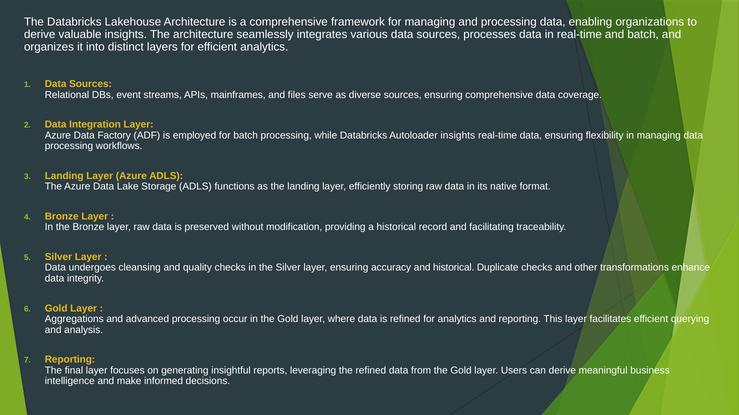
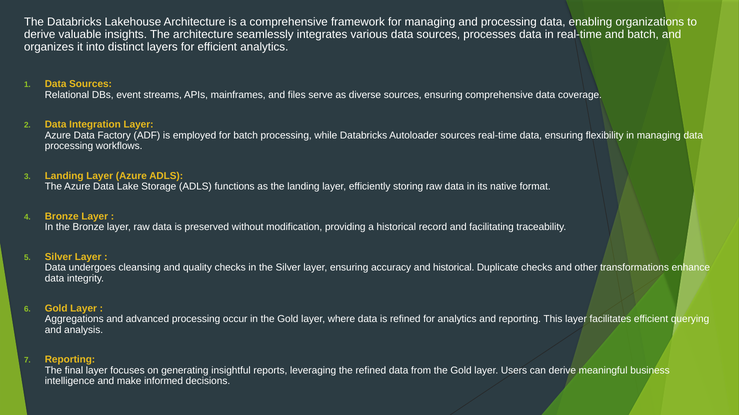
Autoloader insights: insights -> sources
